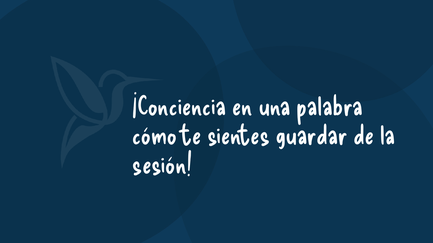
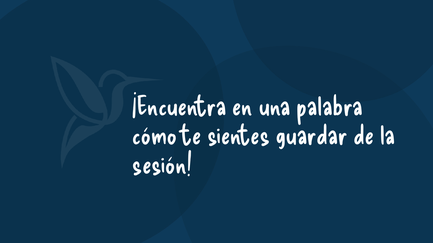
¡Conciencia: ¡Conciencia -> ¡Encuentra
